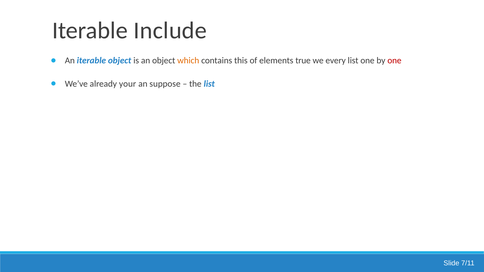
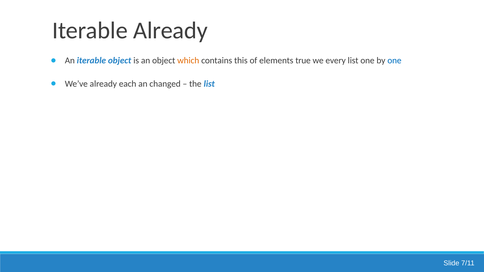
Iterable Include: Include -> Already
one at (394, 61) colour: red -> blue
your: your -> each
suppose: suppose -> changed
